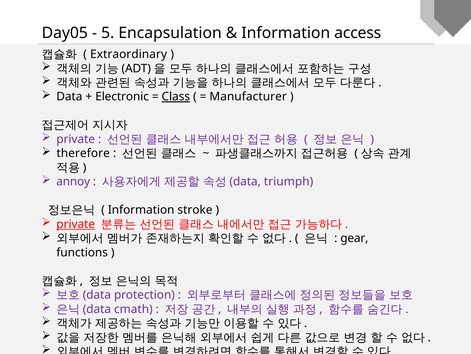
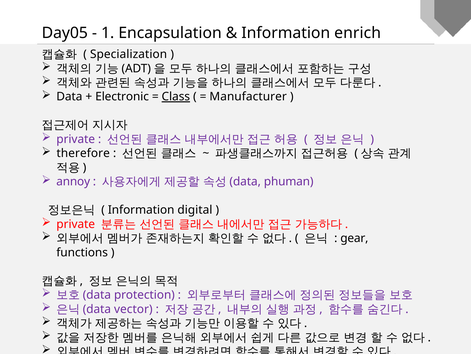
5: 5 -> 1
access: access -> enrich
Extraordinary: Extraordinary -> Specialization
triumph: triumph -> phuman
stroke: stroke -> digital
private at (76, 224) underline: present -> none
cmath: cmath -> vector
